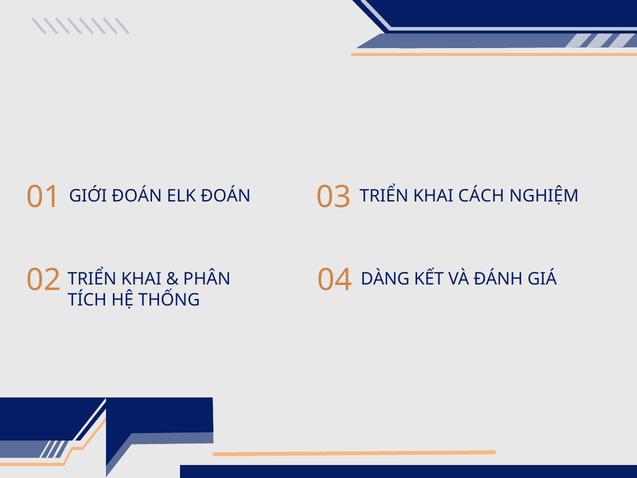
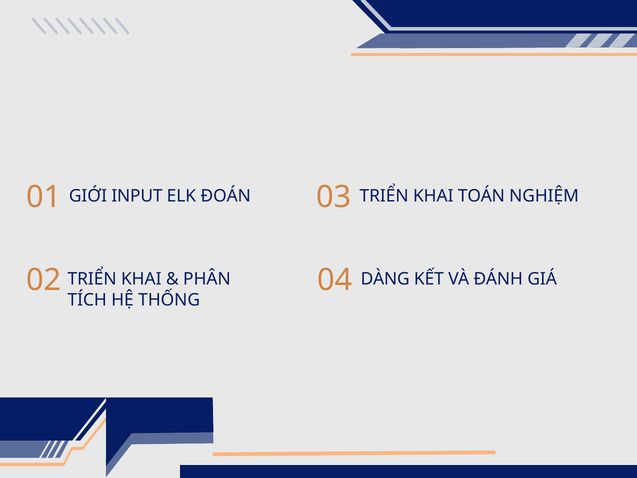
GIỚI ĐOÁN: ĐOÁN -> INPUT
CÁCH: CÁCH -> TOÁN
